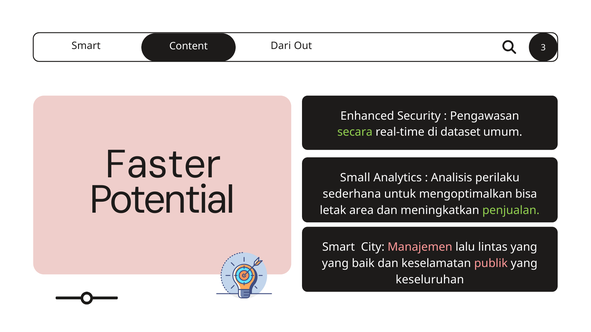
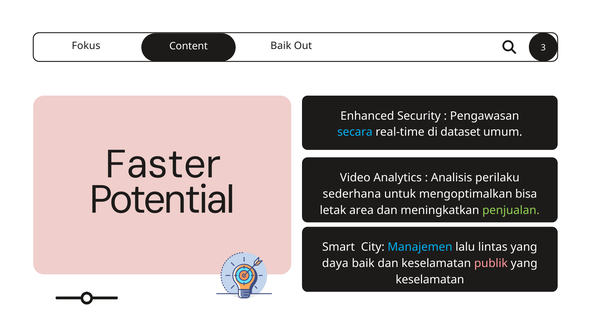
Smart at (86, 46): Smart -> Fokus
Content Dari: Dari -> Baik
secara colour: light green -> light blue
Small: Small -> Video
Manajemen colour: pink -> light blue
yang at (335, 264): yang -> daya
keseluruhan at (430, 280): keseluruhan -> keselamatan
